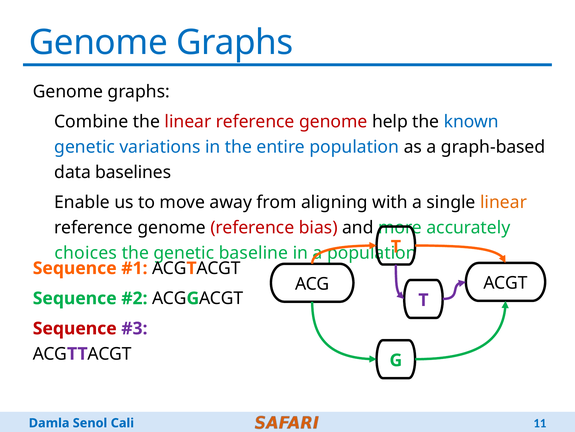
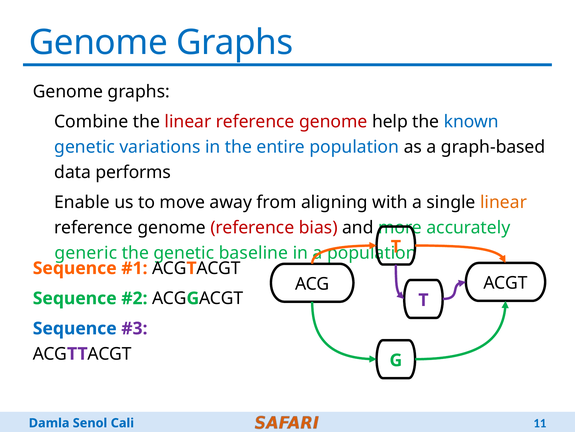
baselines: baselines -> performs
choices: choices -> generic
Sequence at (75, 328) colour: red -> blue
